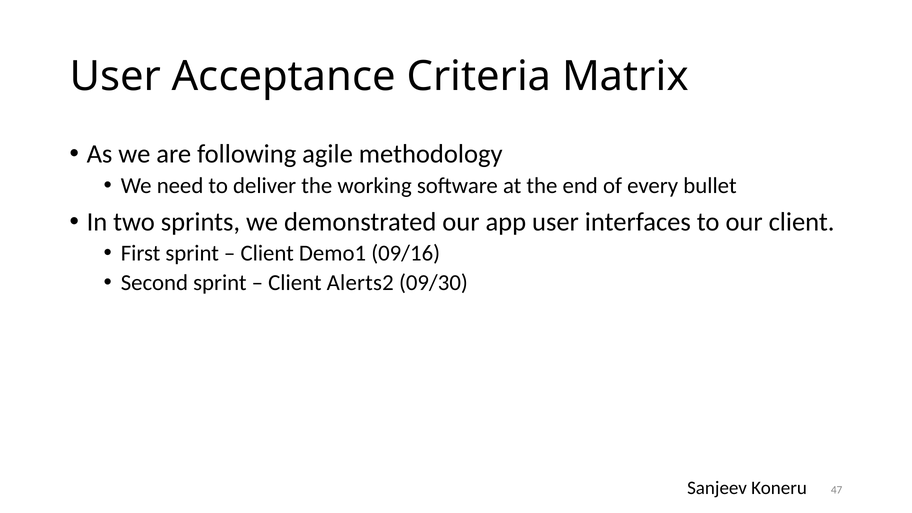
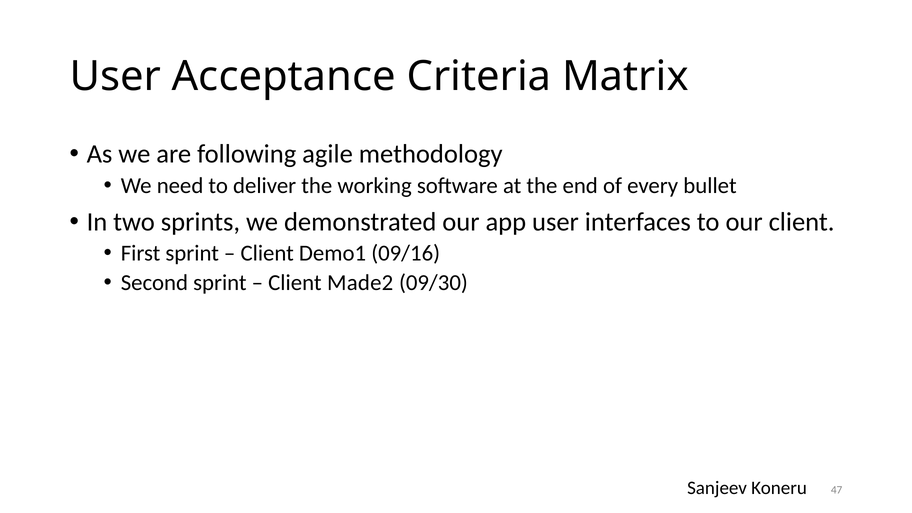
Alerts2: Alerts2 -> Made2
